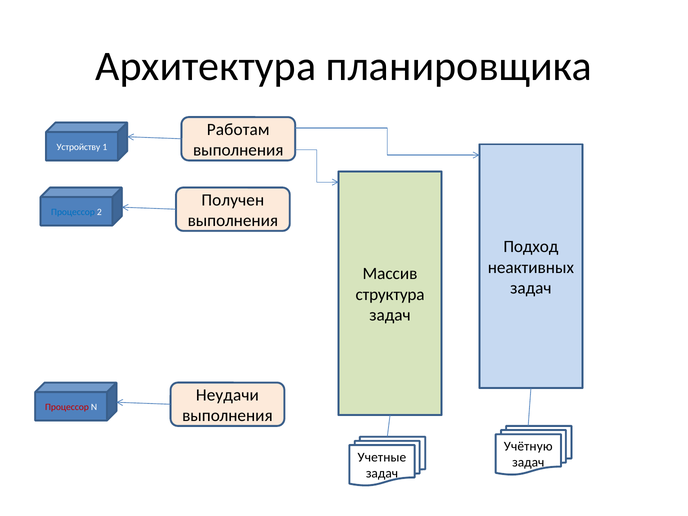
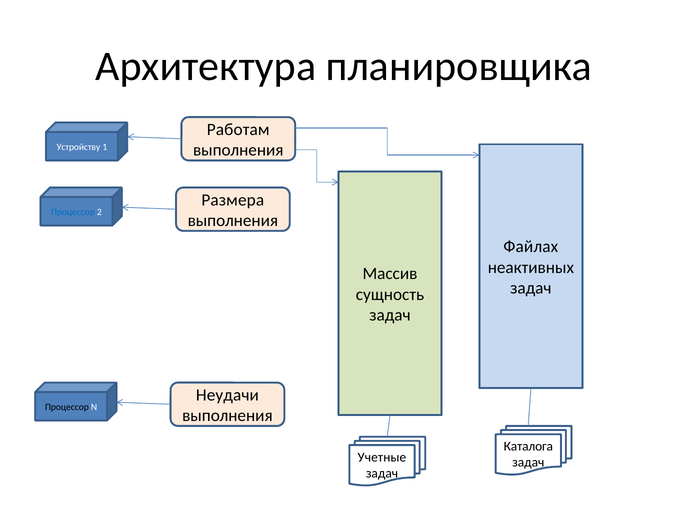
Получен: Получен -> Размера
Подход: Подход -> Файлах
структура: структура -> сущность
Процессор at (67, 407) colour: red -> black
Учётную: Учётную -> Каталога
